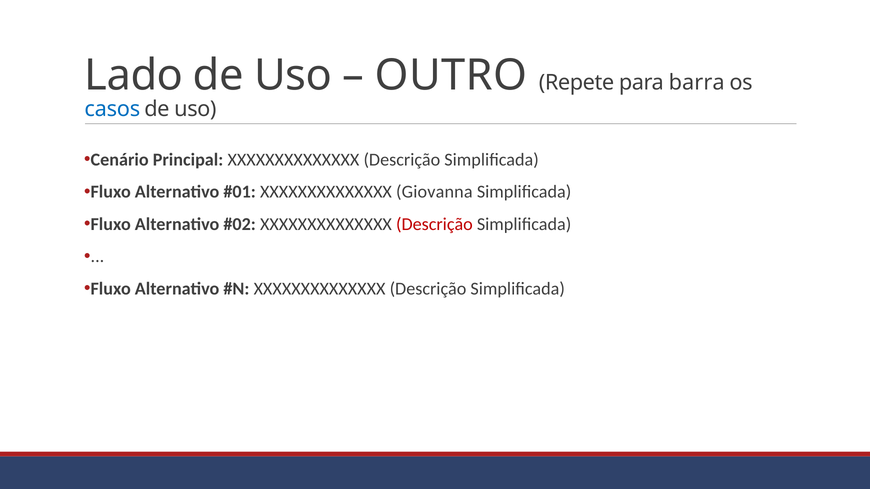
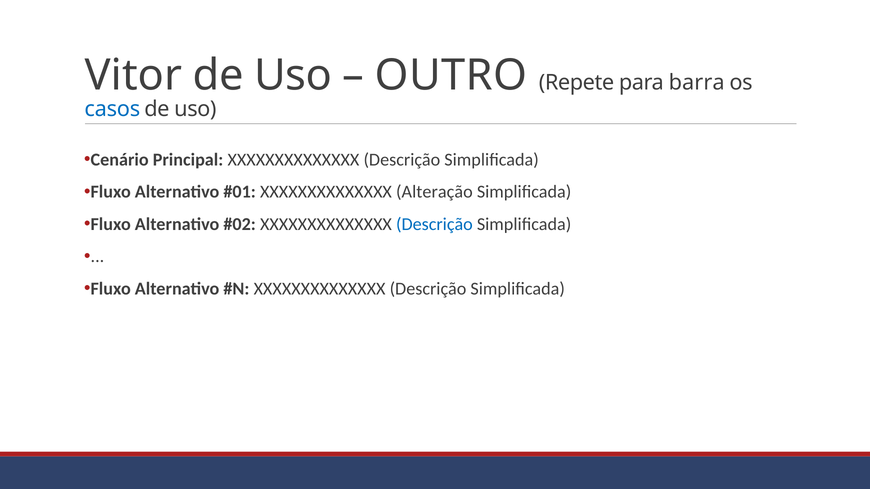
Lado: Lado -> Vitor
Giovanna: Giovanna -> Alteração
Descrição at (434, 224) colour: red -> blue
